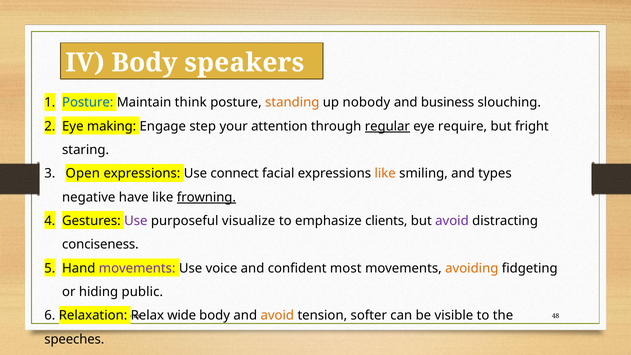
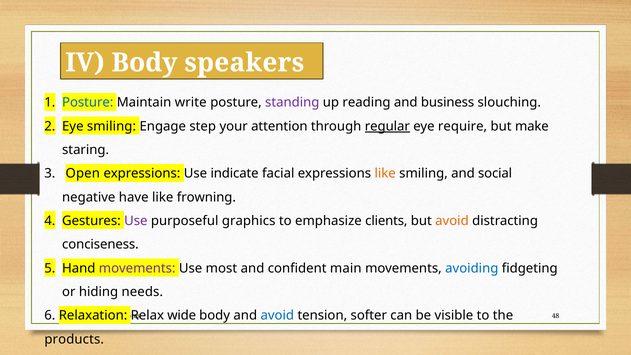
think: think -> write
standing colour: orange -> purple
nobody: nobody -> reading
Eye making: making -> smiling
fright: fright -> make
connect: connect -> indicate
types: types -> social
frowning underline: present -> none
visualize: visualize -> graphics
avoid at (452, 221) colour: purple -> orange
voice: voice -> most
most: most -> main
avoiding colour: orange -> blue
public: public -> needs
avoid at (277, 316) colour: orange -> blue
speeches: speeches -> products
